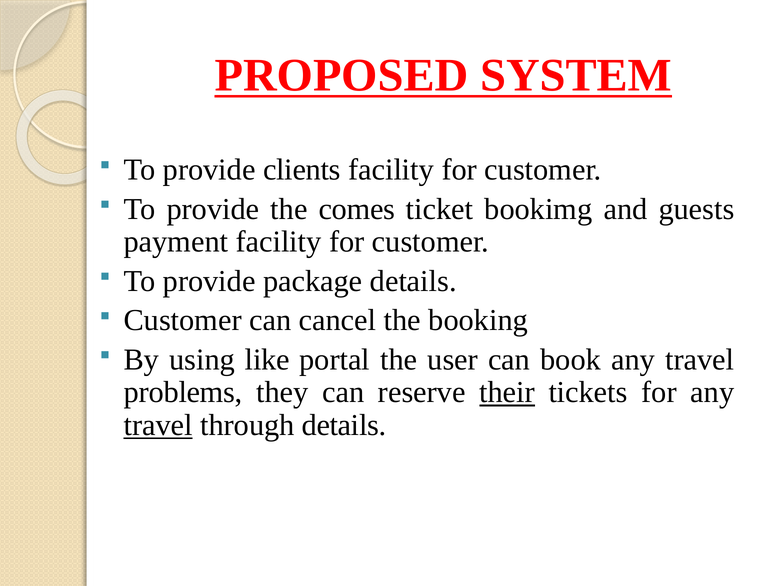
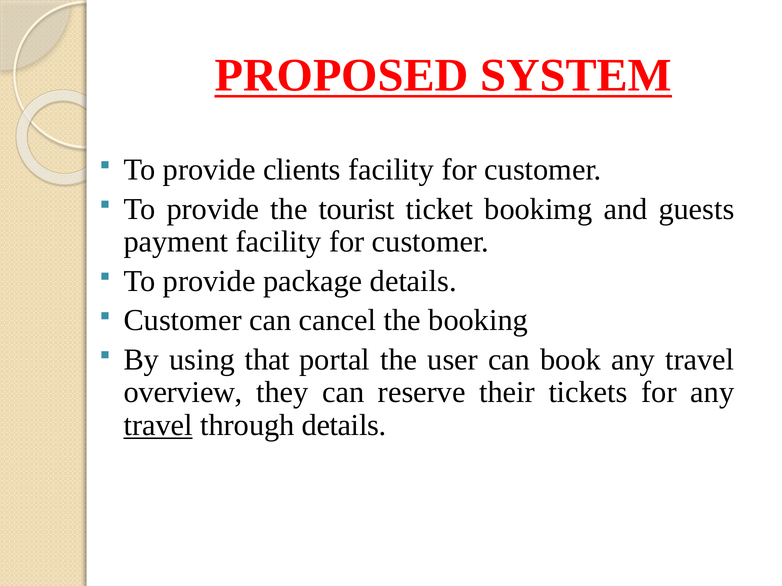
comes: comes -> tourist
like: like -> that
problems: problems -> overview
their underline: present -> none
